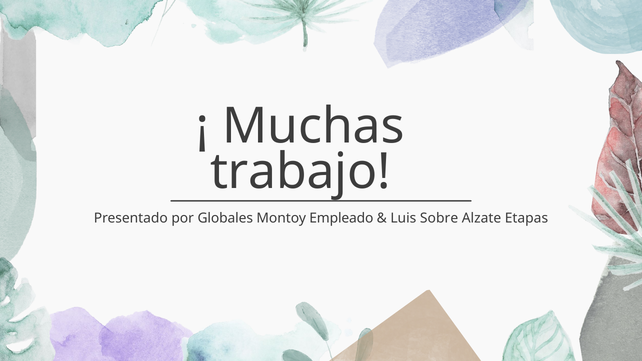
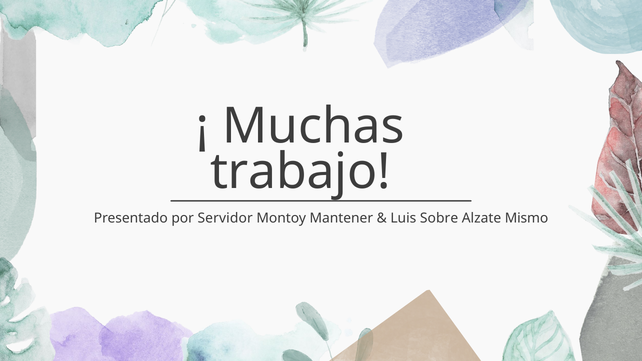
Globales: Globales -> Servidor
Empleado: Empleado -> Mantener
Etapas: Etapas -> Mismo
